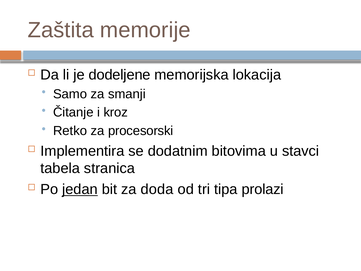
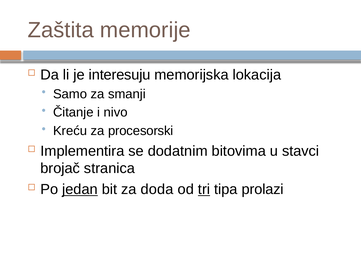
dodeljene: dodeljene -> interesuju
kroz: kroz -> nivo
Retko: Retko -> Kreću
tabela: tabela -> brojač
tri underline: none -> present
